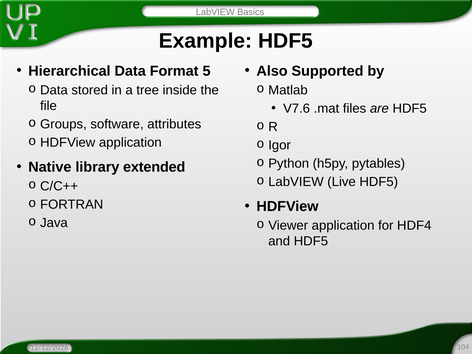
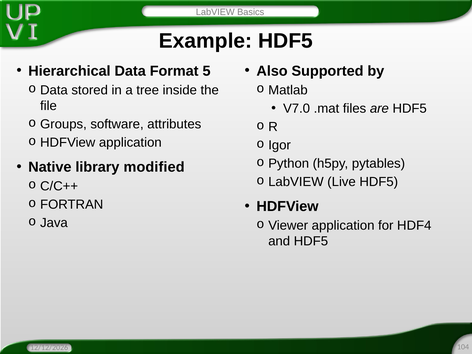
V7.6: V7.6 -> V7.0
extended: extended -> modified
